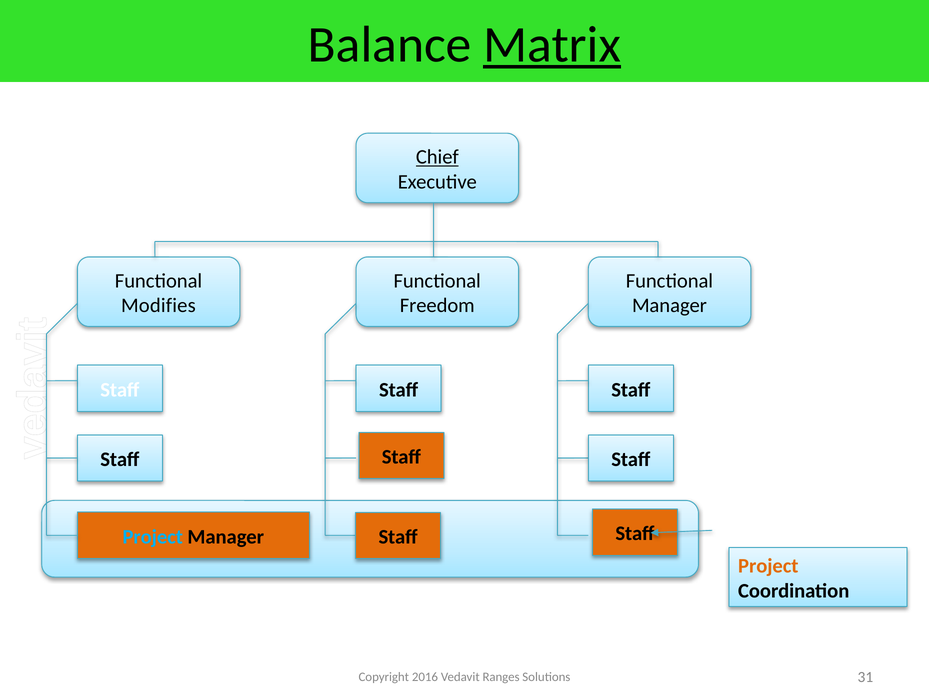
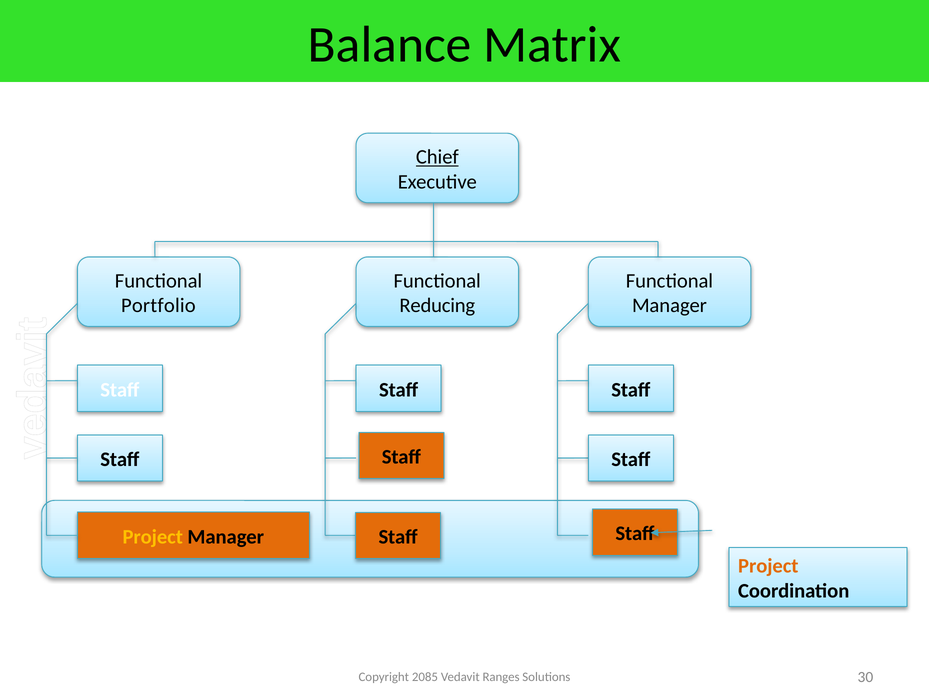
Matrix underline: present -> none
Modifies: Modifies -> Portfolio
Freedom: Freedom -> Reducing
Project at (153, 537) colour: light blue -> yellow
2016: 2016 -> 2085
31: 31 -> 30
